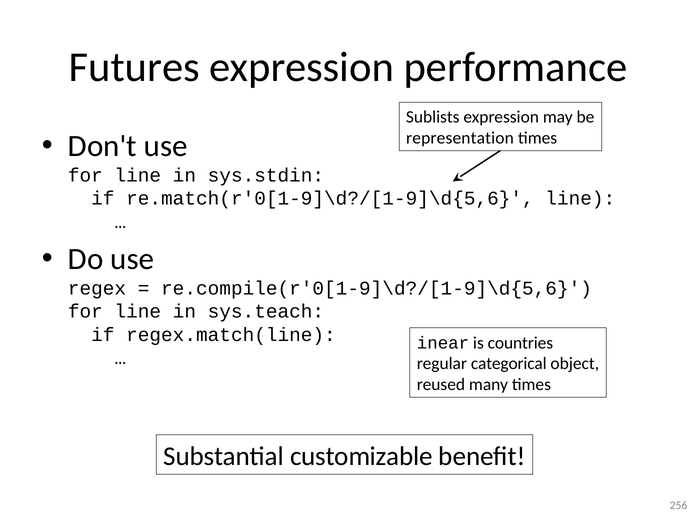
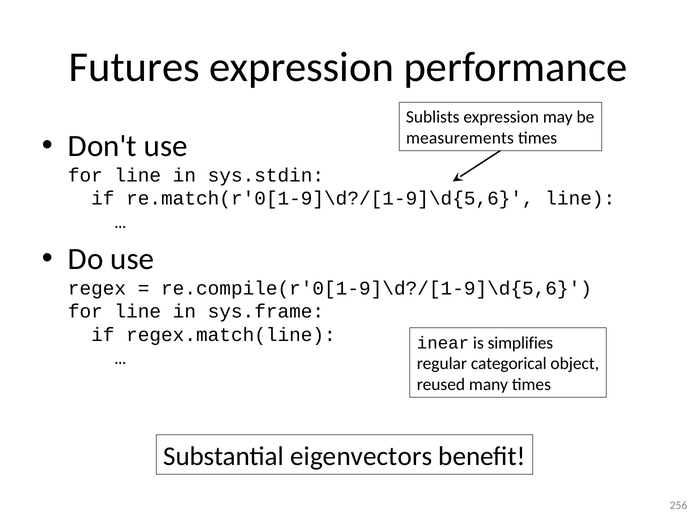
representation: representation -> measurements
sys.teach: sys.teach -> sys.frame
countries: countries -> simplifies
customizable: customizable -> eigenvectors
